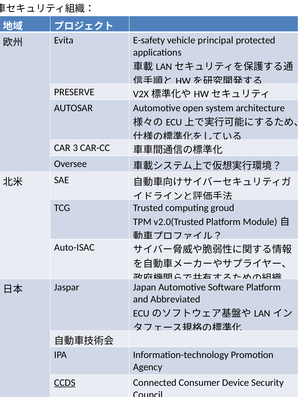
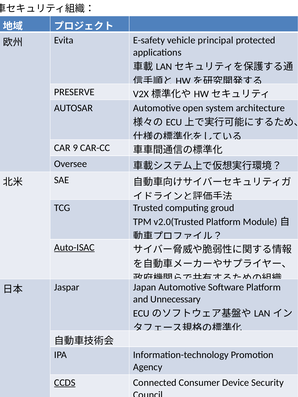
3: 3 -> 9
Auto-ISAC underline: none -> present
Abbreviated: Abbreviated -> Unnecessary
